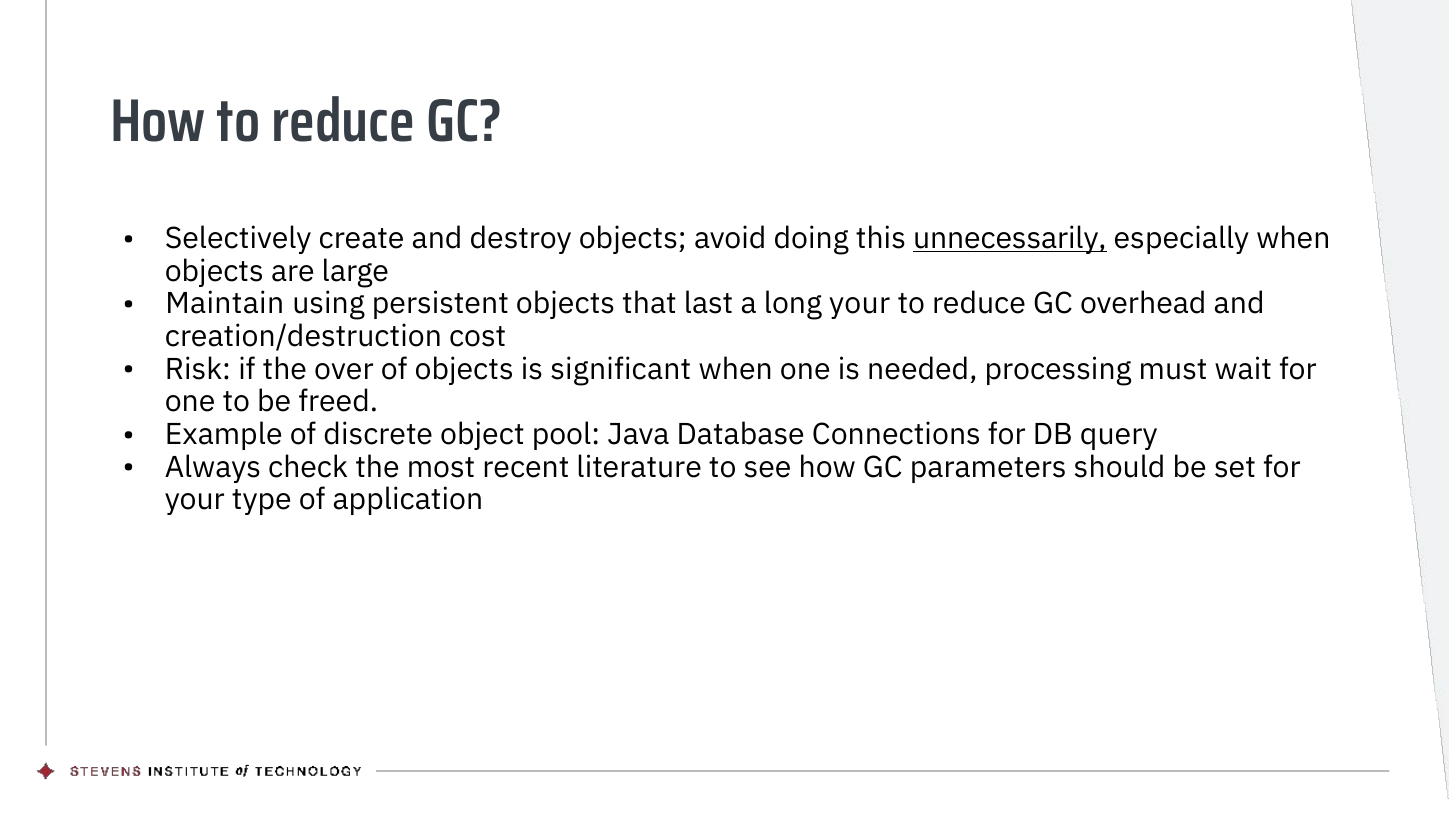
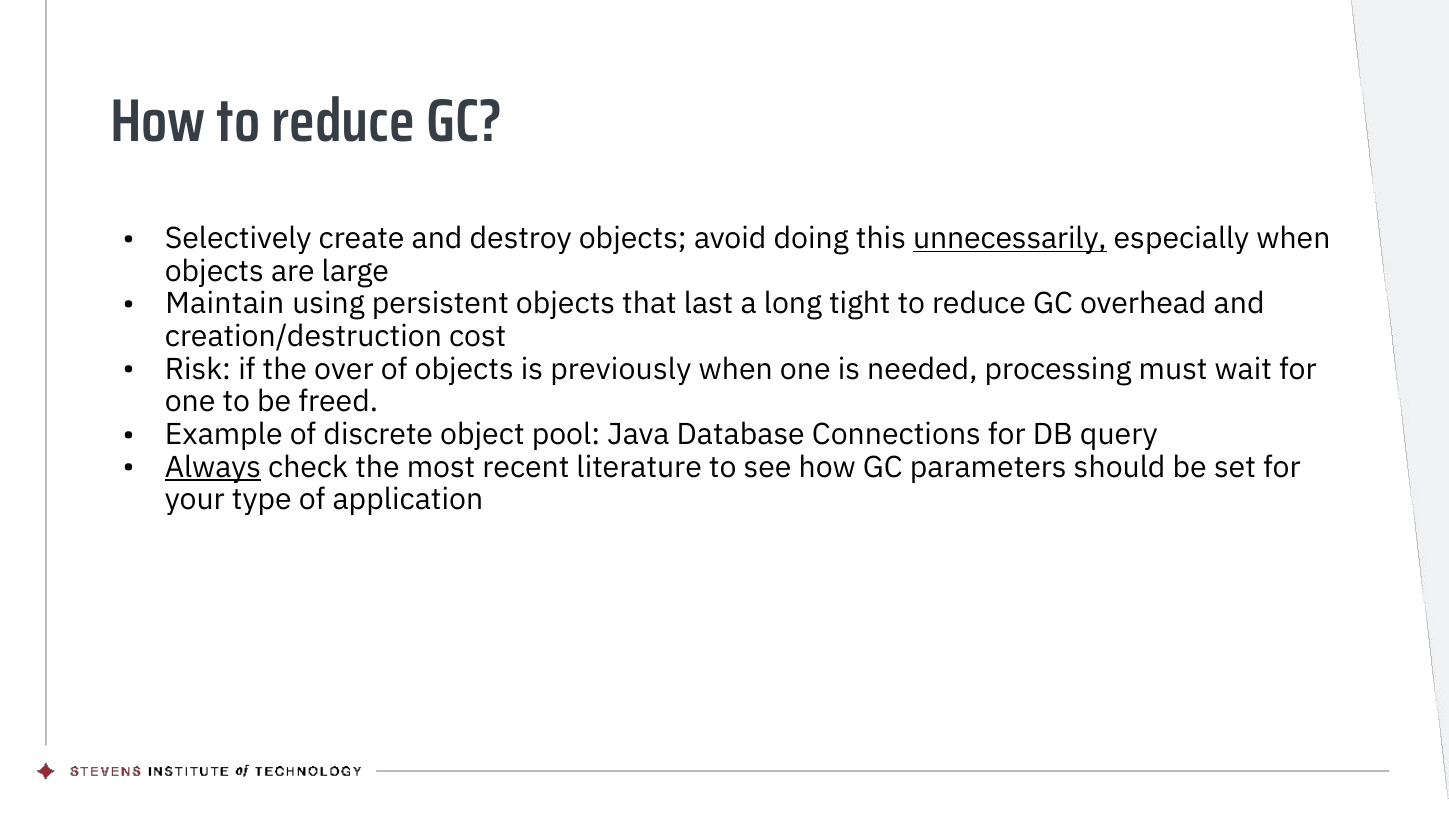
long your: your -> tight
significant: significant -> previously
Always underline: none -> present
